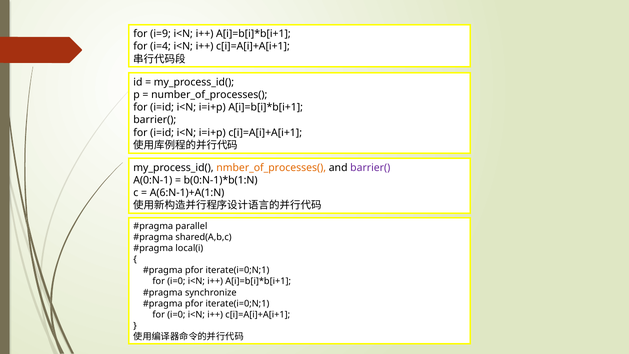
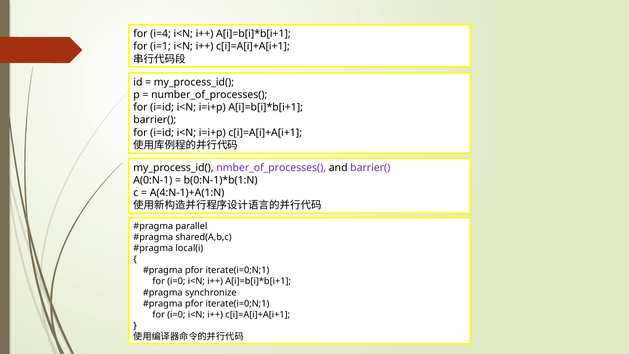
i=9: i=9 -> i=4
i=4: i=4 -> i=1
nmber_of_processes( colour: orange -> purple
A(6:N-1)+A(1:N: A(6:N-1)+A(1:N -> A(4:N-1)+A(1:N
